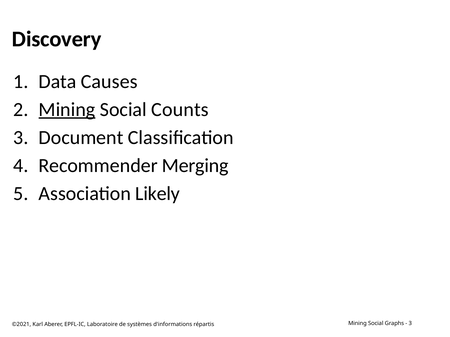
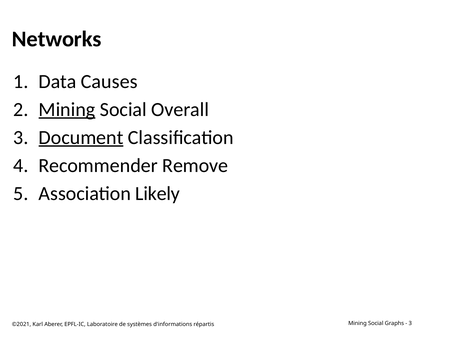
Discovery: Discovery -> Networks
Counts: Counts -> Overall
Document underline: none -> present
Merging: Merging -> Remove
